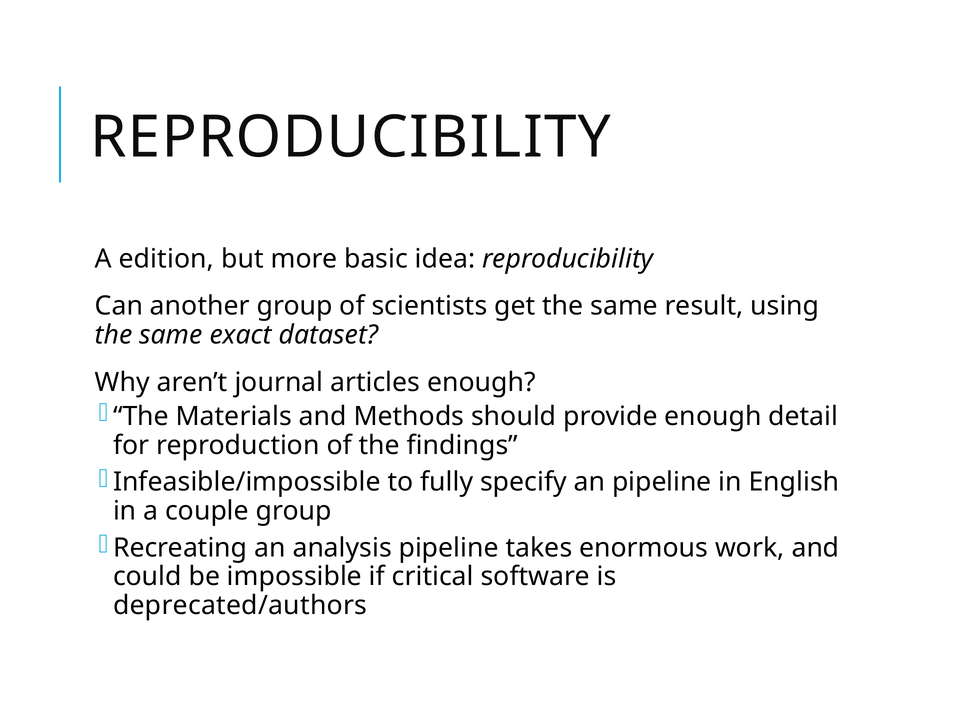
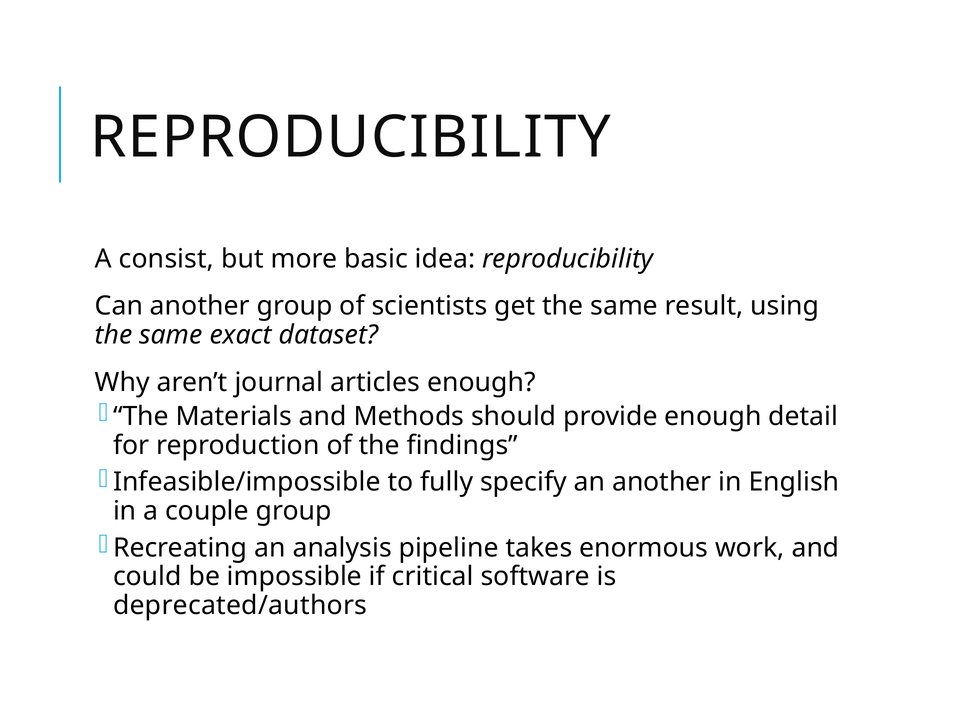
edition: edition -> consist
an pipeline: pipeline -> another
